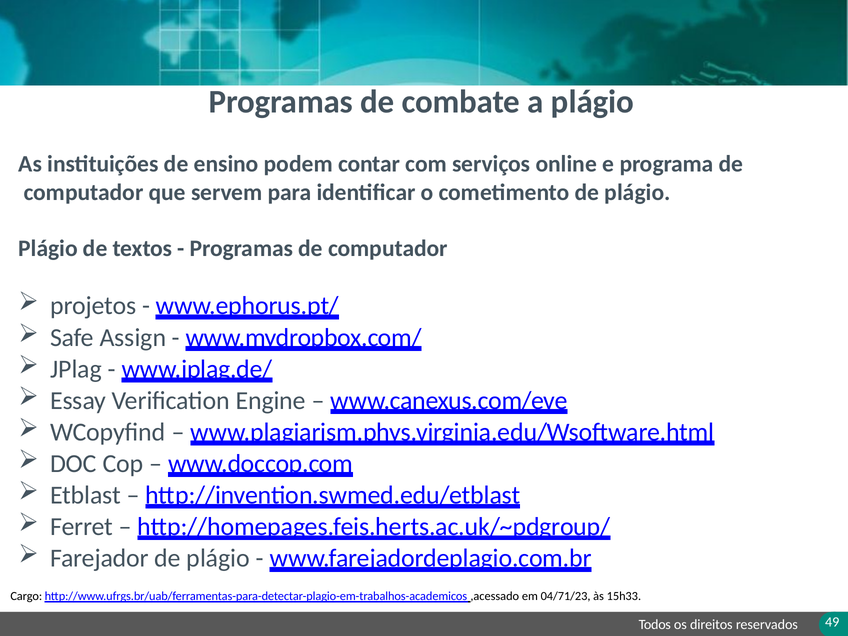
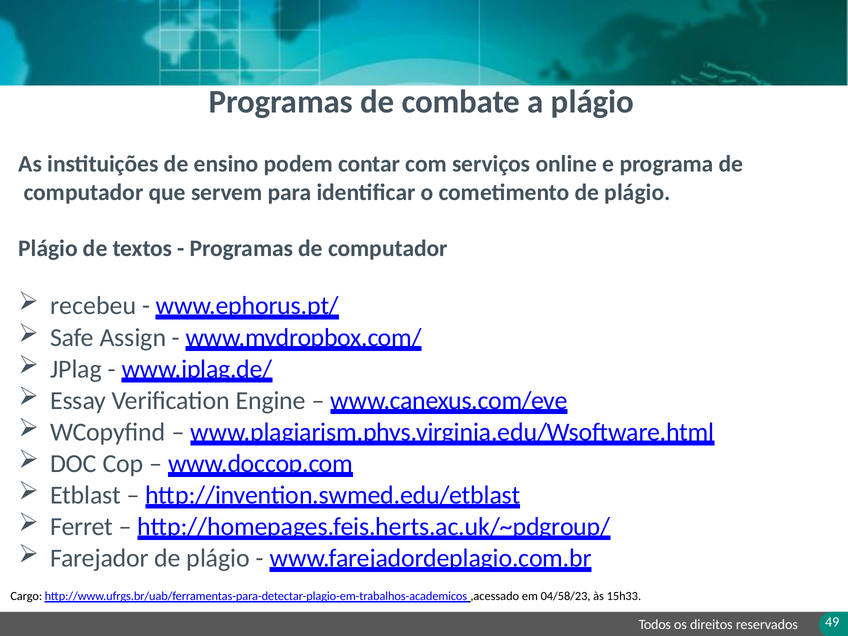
projetos: projetos -> recebeu
04/71/23: 04/71/23 -> 04/58/23
